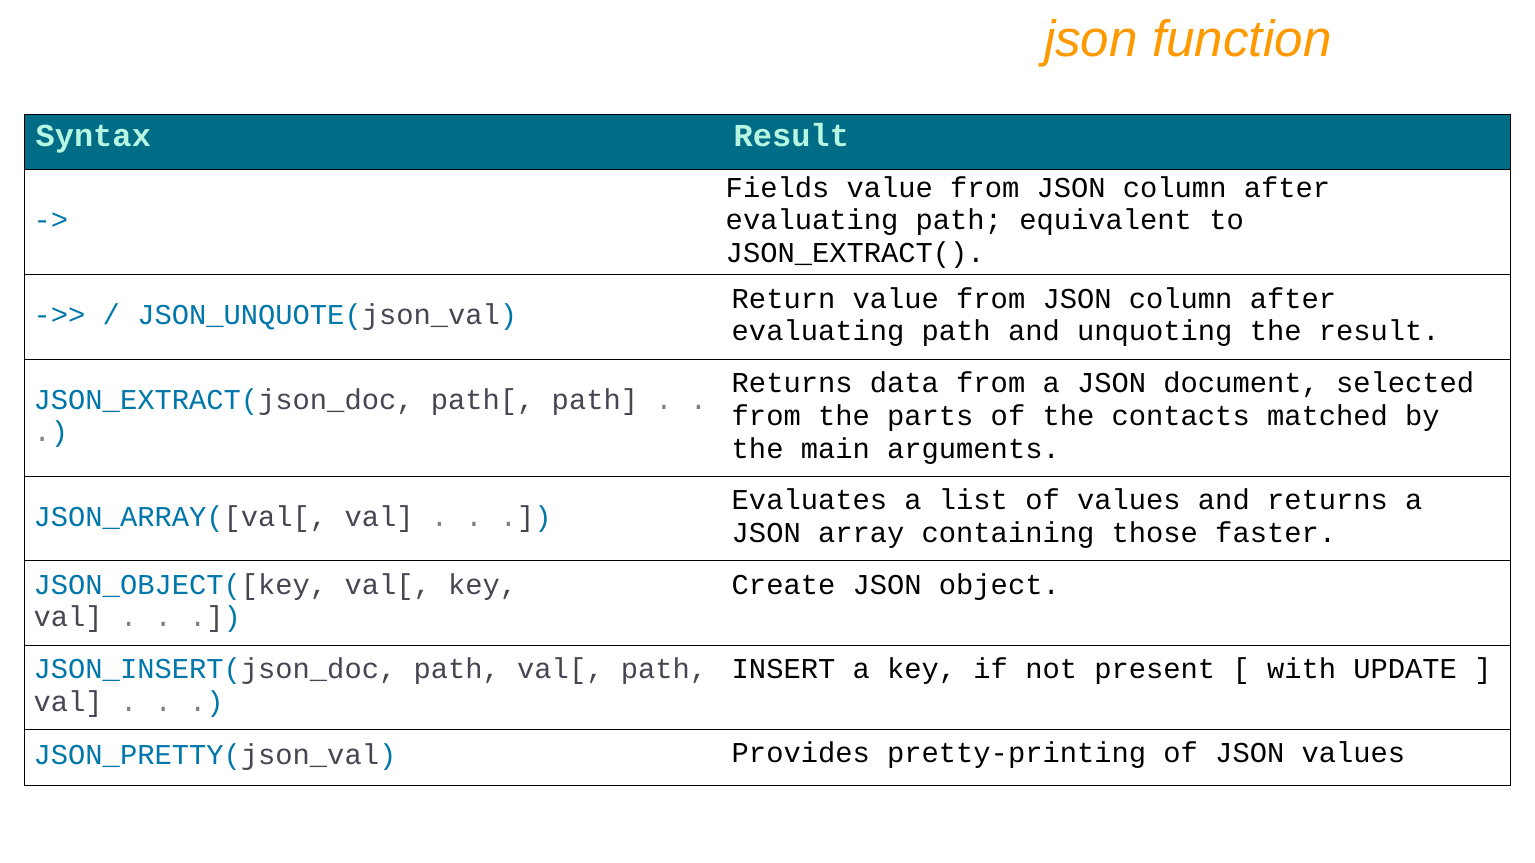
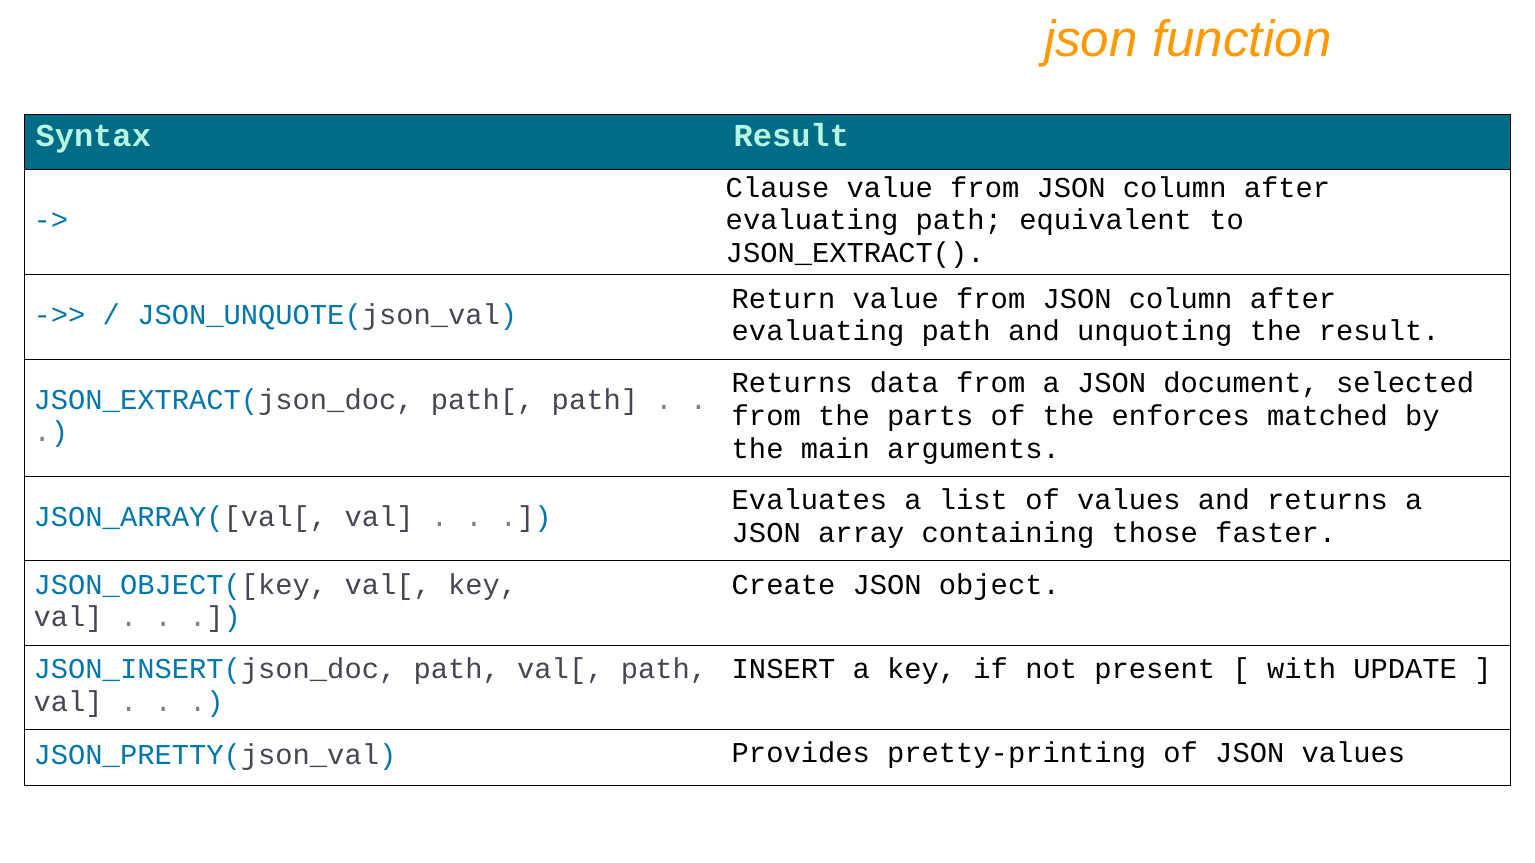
Fields: Fields -> Clause
contacts: contacts -> enforces
